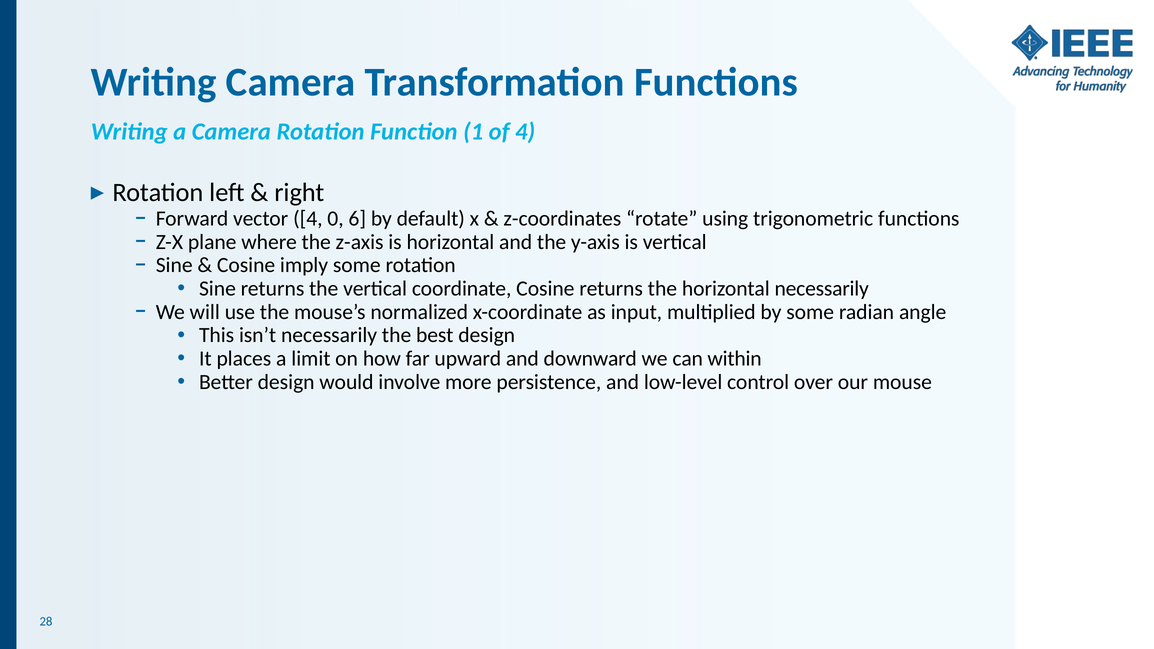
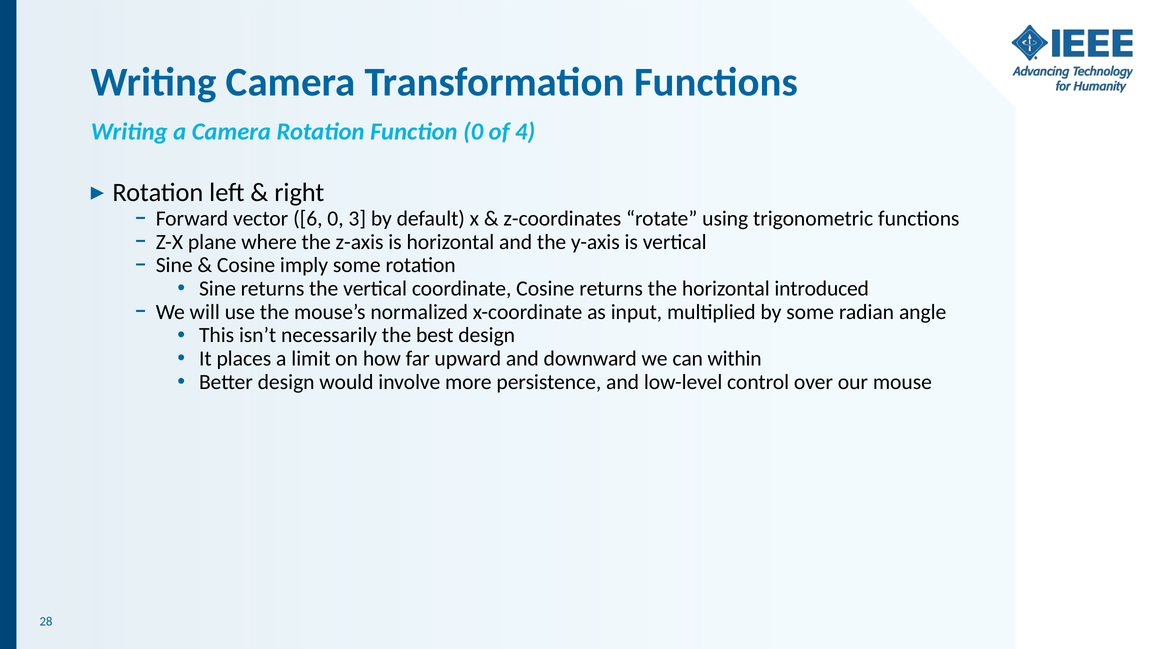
Function 1: 1 -> 0
vector 4: 4 -> 6
6: 6 -> 3
horizontal necessarily: necessarily -> introduced
